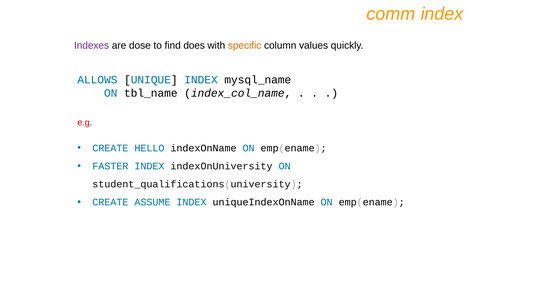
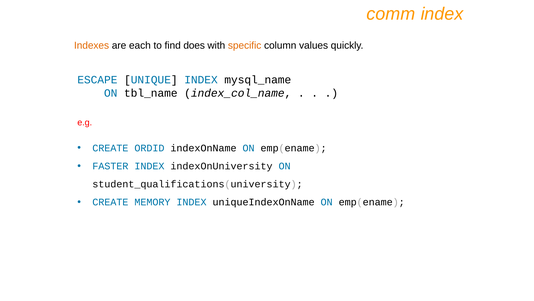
Indexes colour: purple -> orange
dose: dose -> each
ALLOWS: ALLOWS -> ESCAPE
HELLO: HELLO -> ORDID
ASSUME: ASSUME -> MEMORY
